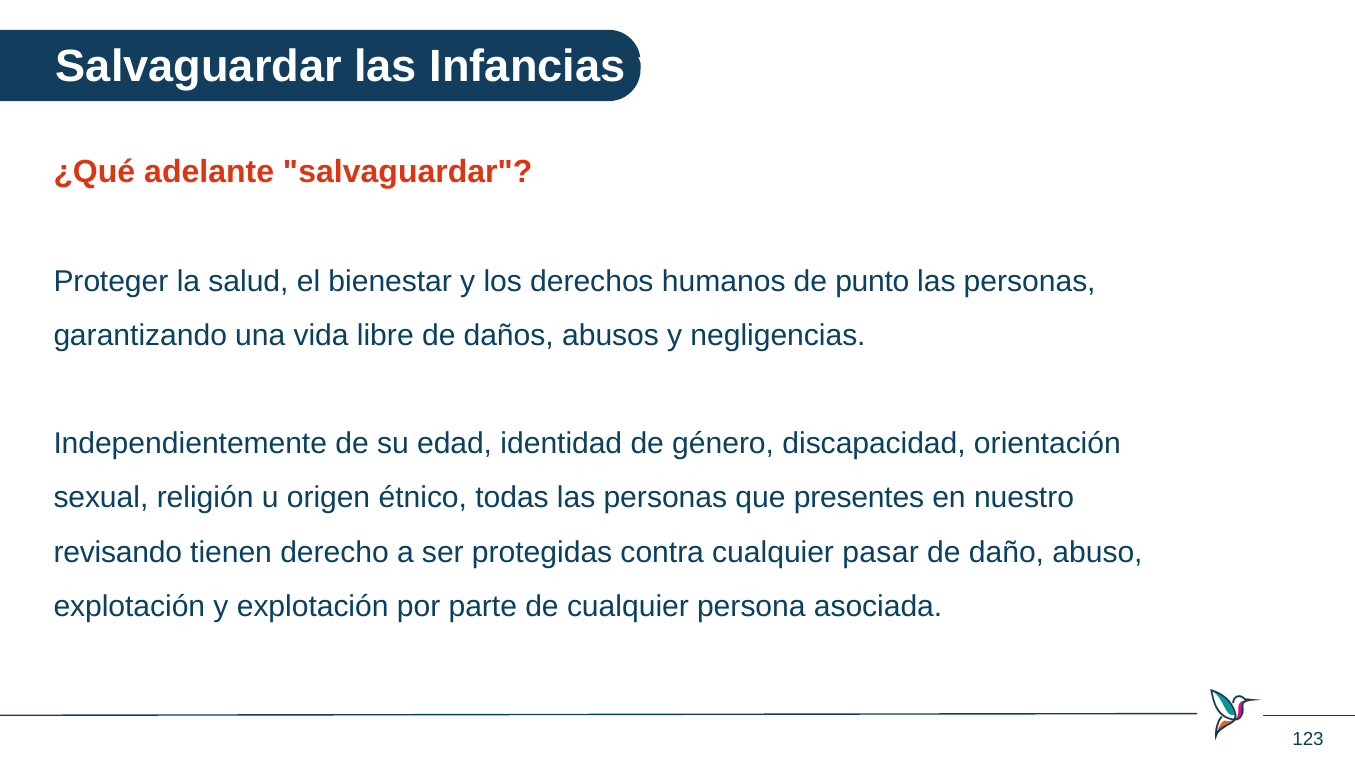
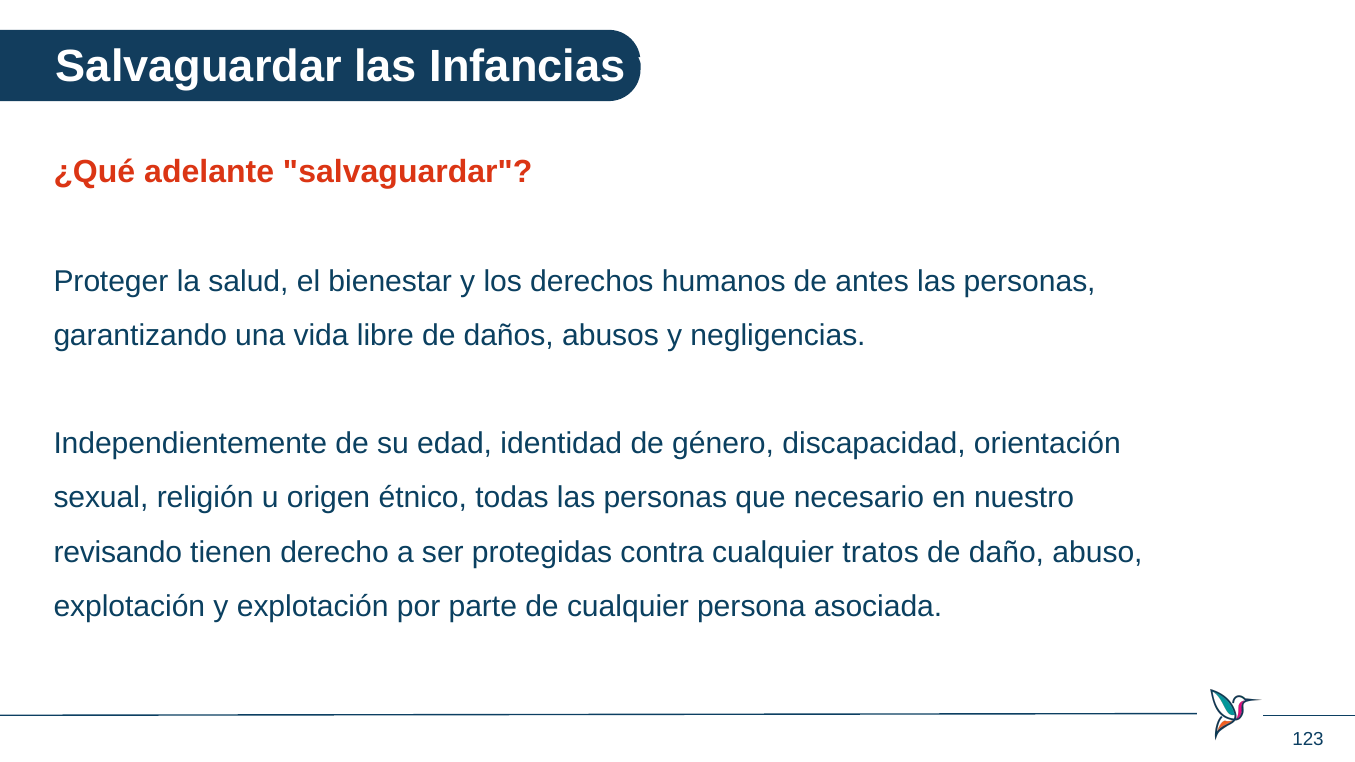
punto: punto -> antes
presentes: presentes -> necesario
pasar: pasar -> tratos
